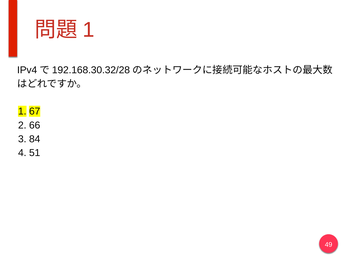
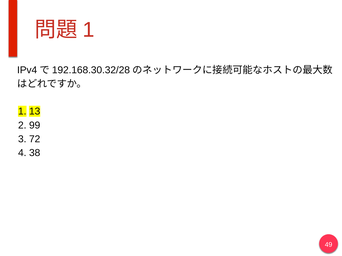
67: 67 -> 13
66: 66 -> 99
84: 84 -> 72
51: 51 -> 38
